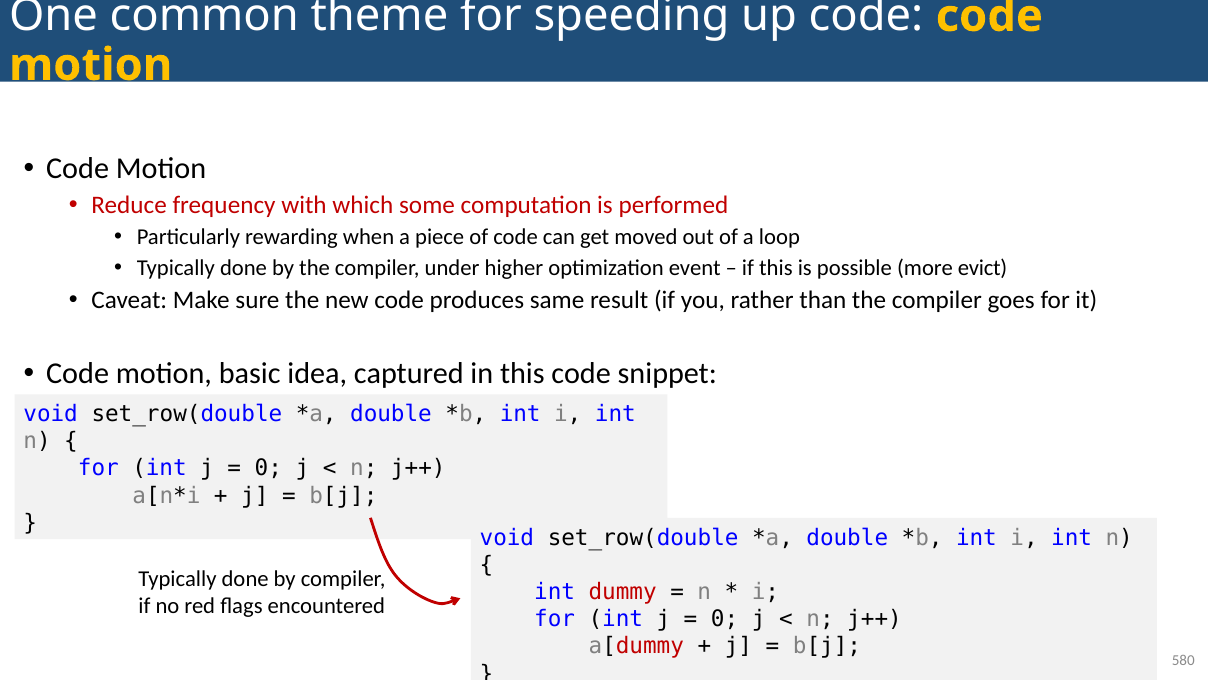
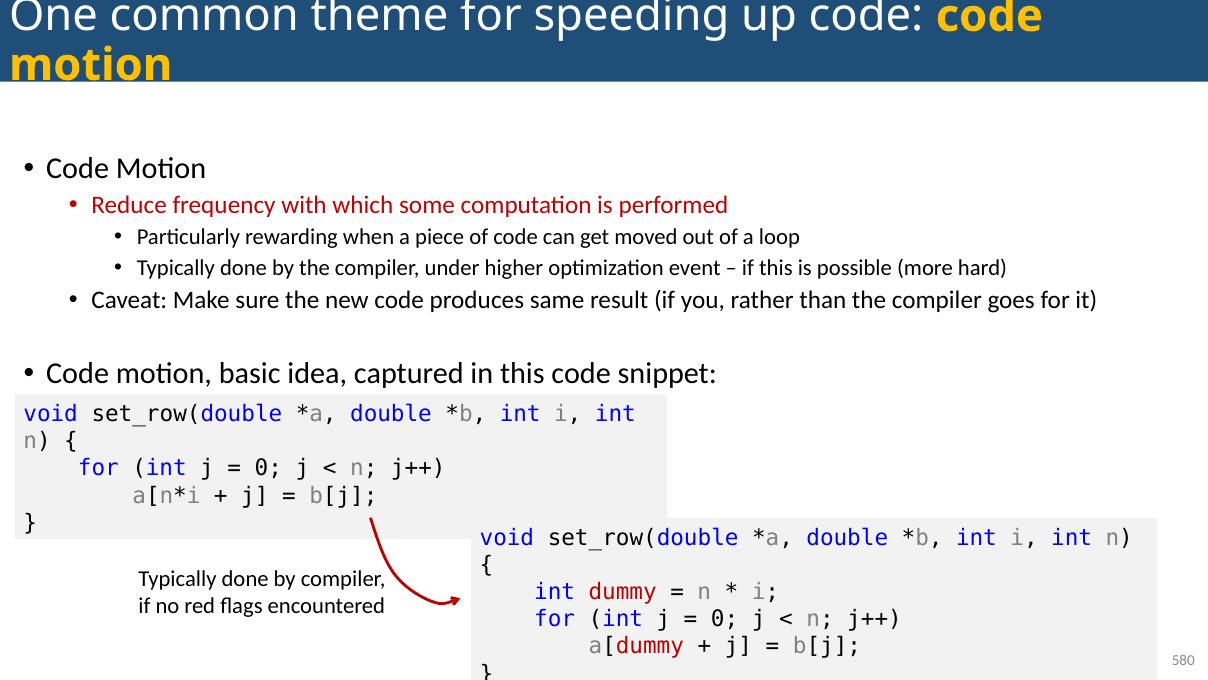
evict: evict -> hard
